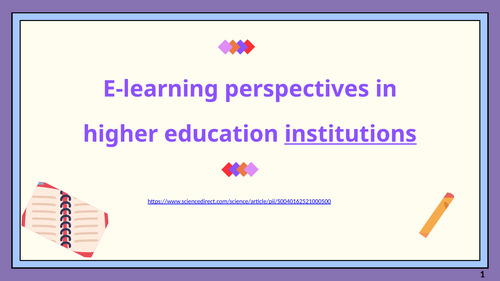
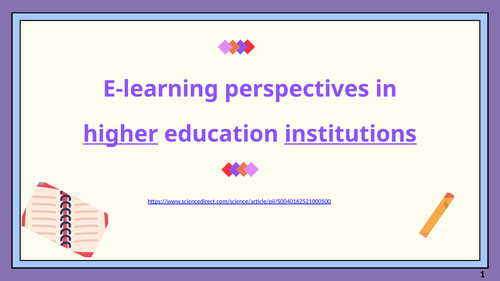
higher underline: none -> present
